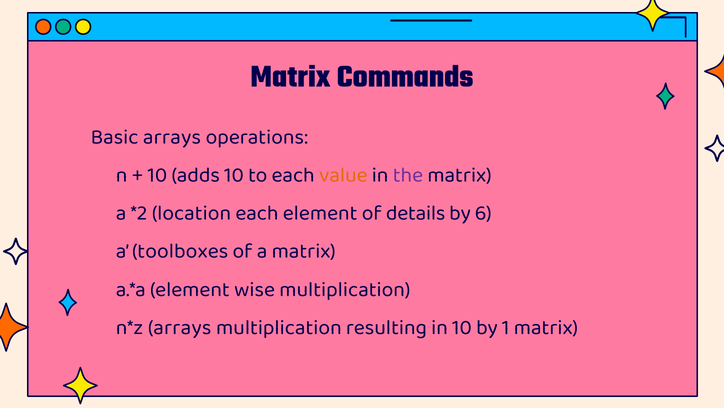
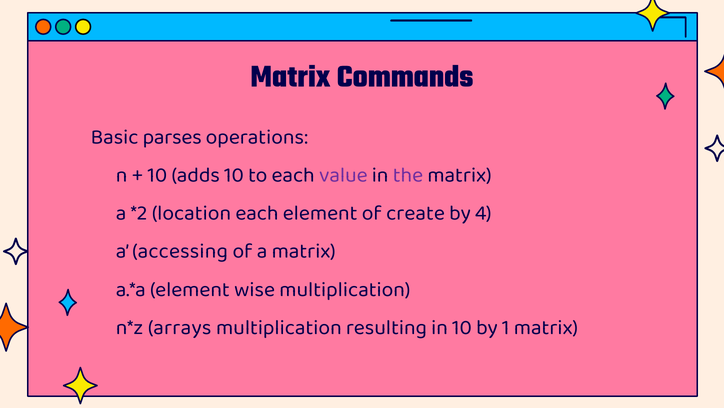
Basic arrays: arrays -> parses
value colour: orange -> purple
details: details -> create
6: 6 -> 4
toolboxes: toolboxes -> accessing
